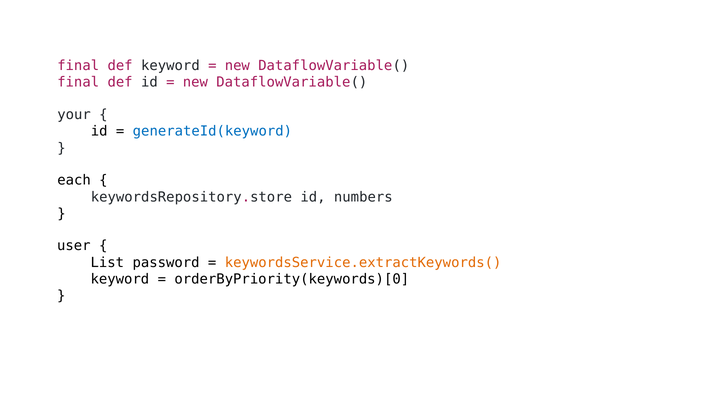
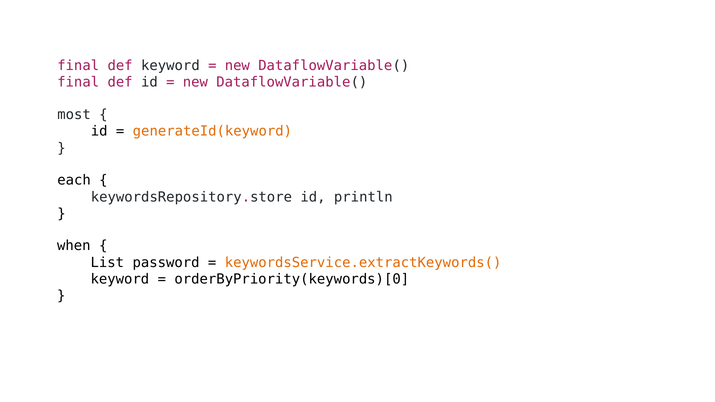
your: your -> most
generateId(keyword colour: blue -> orange
numbers: numbers -> println
user: user -> when
